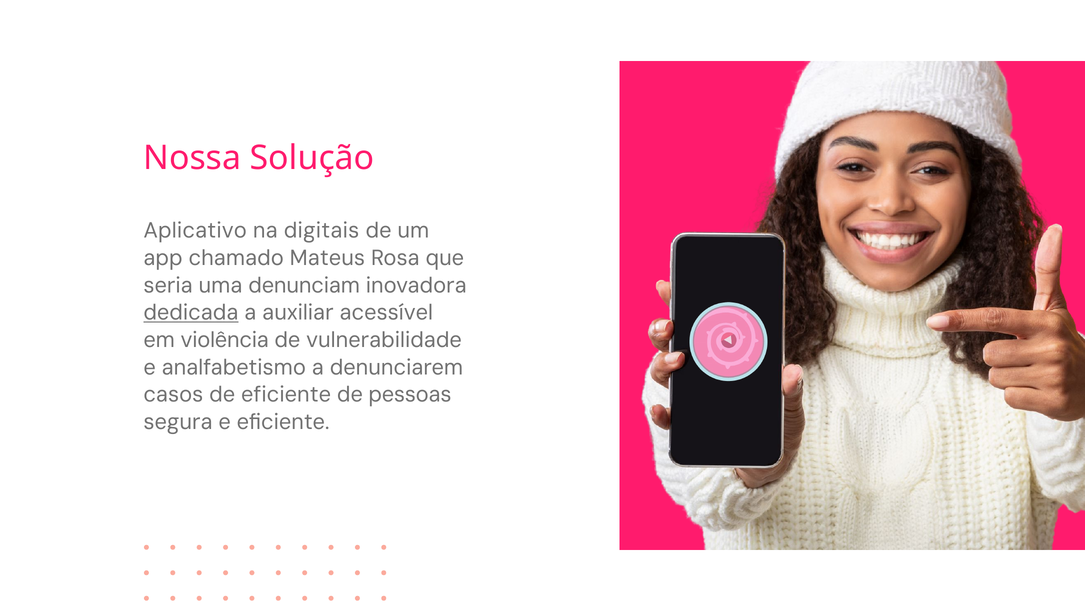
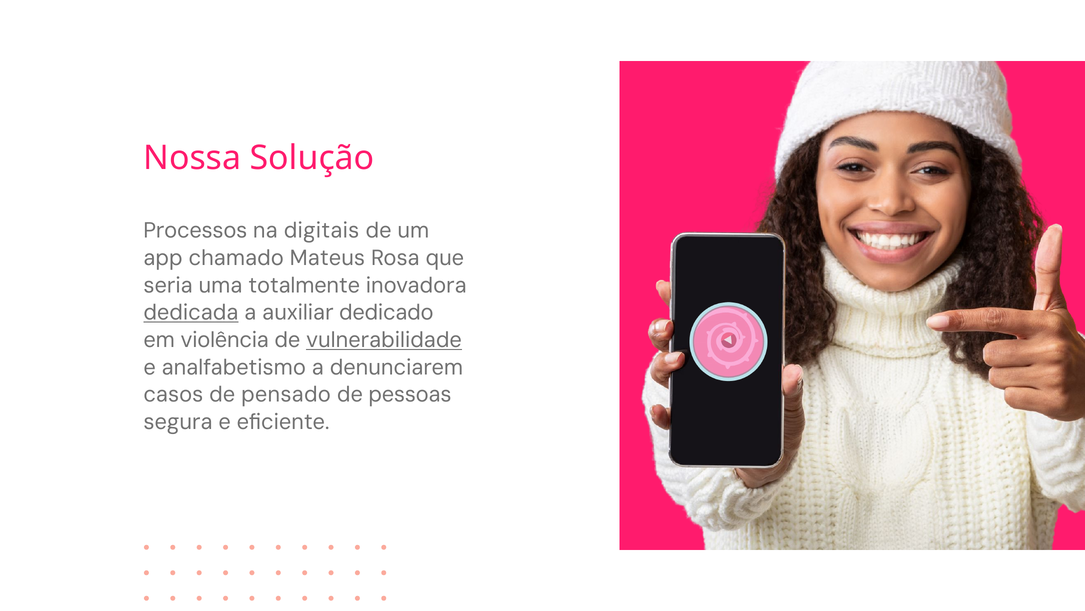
Aplicativo: Aplicativo -> Processos
denunciam: denunciam -> totalmente
acessível: acessível -> dedicado
vulnerabilidade underline: none -> present
de eficiente: eficiente -> pensado
